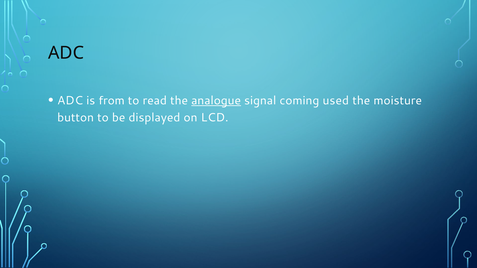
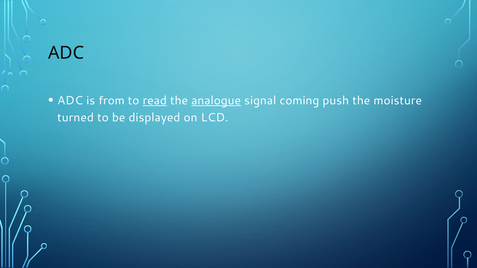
read underline: none -> present
used: used -> push
button: button -> turned
